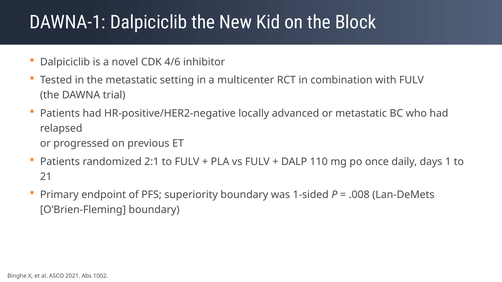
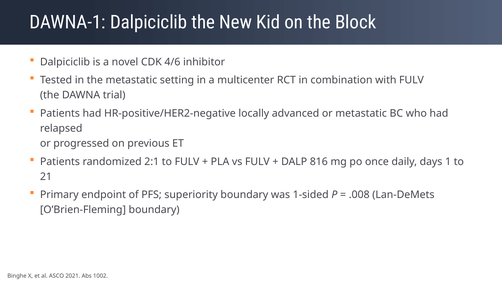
110: 110 -> 816
